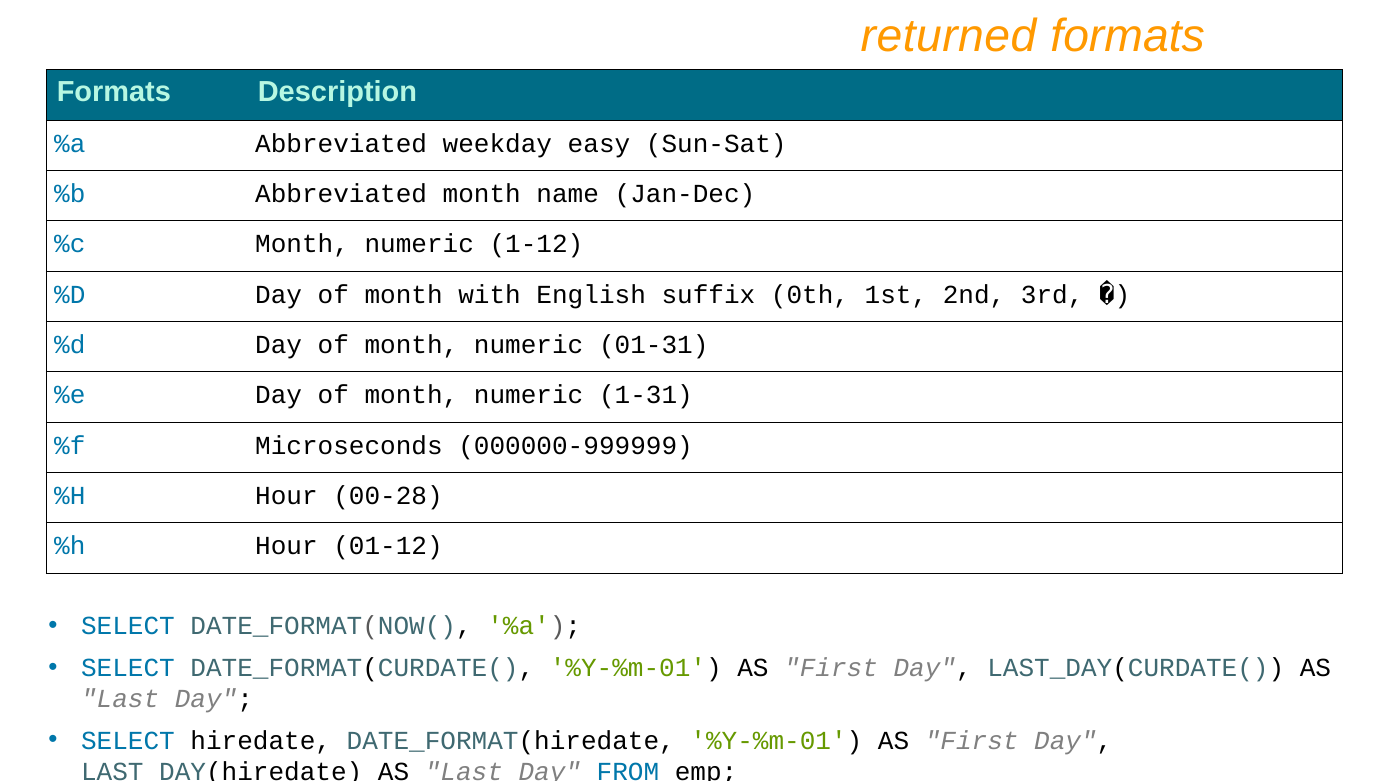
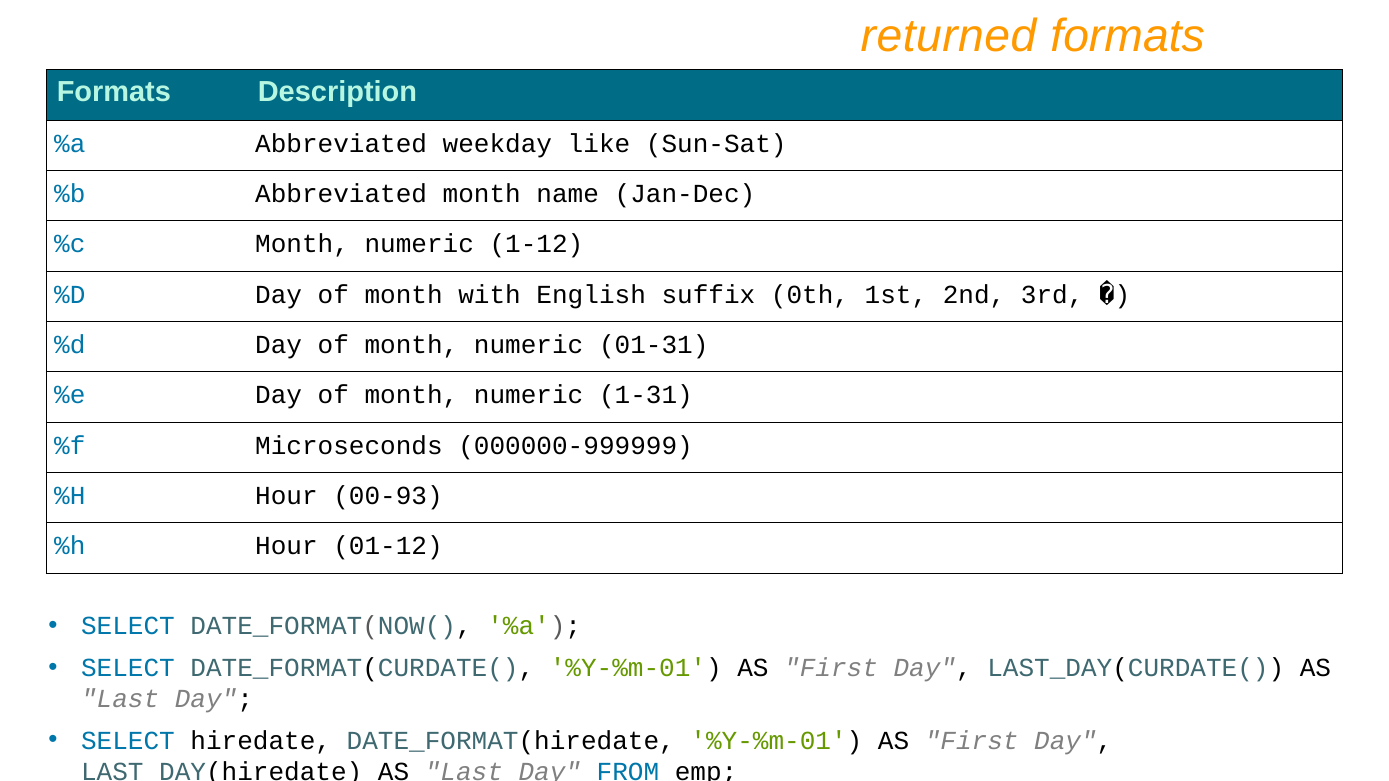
easy: easy -> like
00-28: 00-28 -> 00-93
